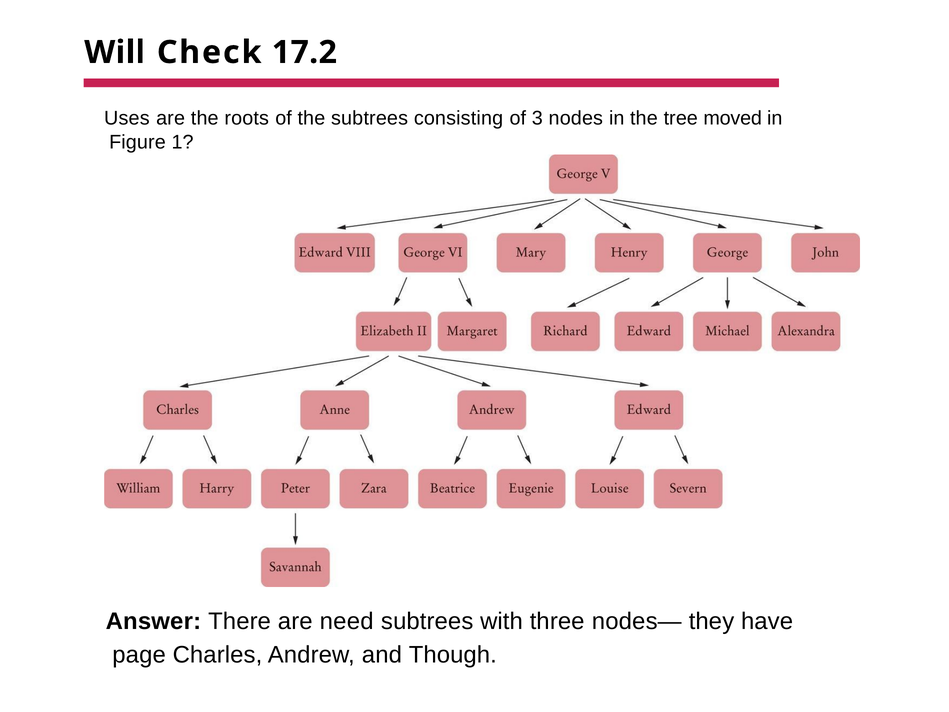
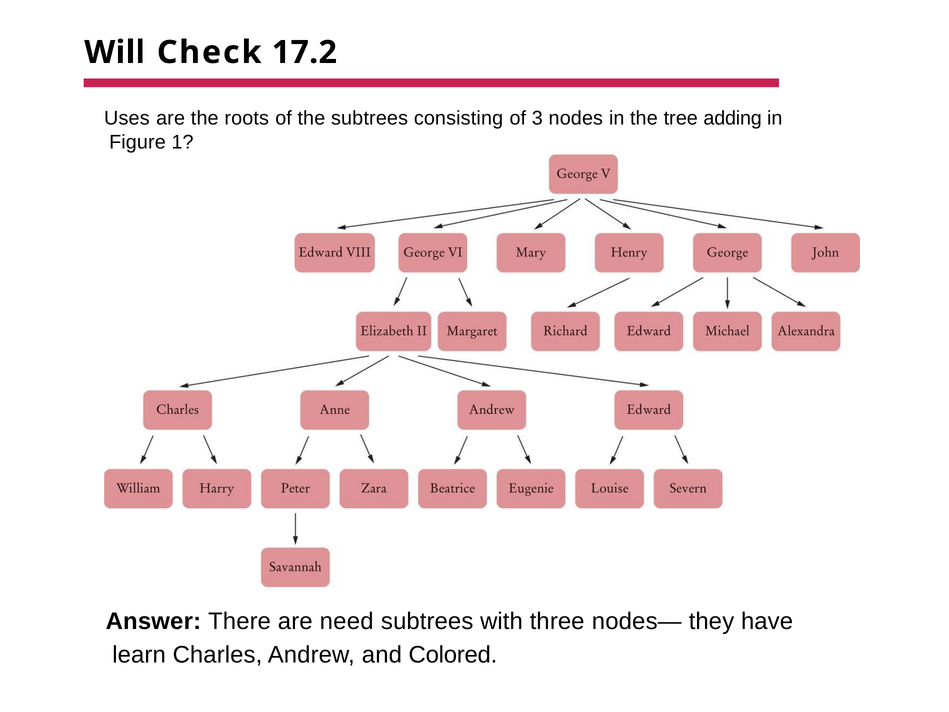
moved: moved -> adding
page: page -> learn
Though: Though -> Colored
